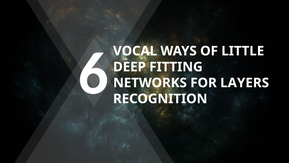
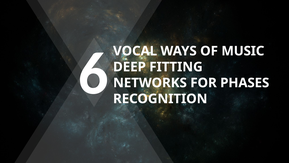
LITTLE: LITTLE -> MUSIC
LAYERS: LAYERS -> PHASES
